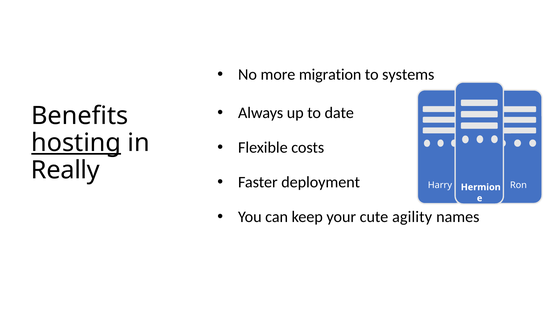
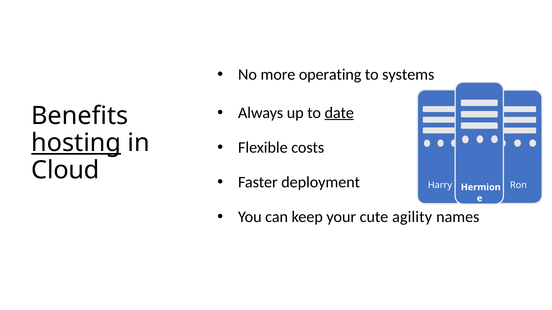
migration: migration -> operating
date underline: none -> present
Really: Really -> Cloud
